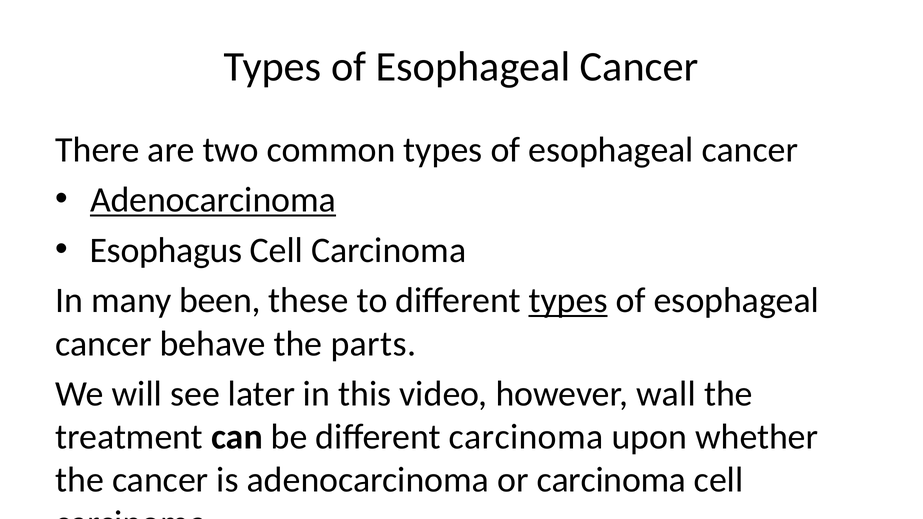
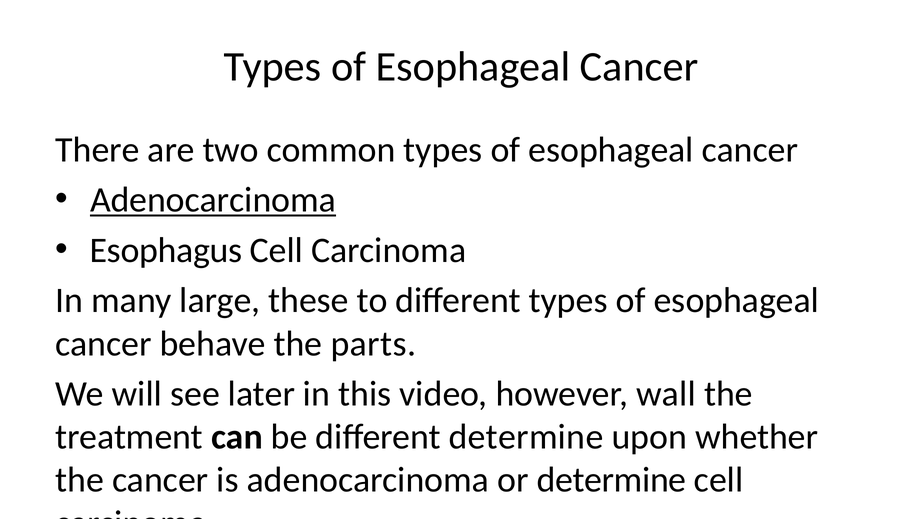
been: been -> large
types at (568, 301) underline: present -> none
different carcinoma: carcinoma -> determine
or carcinoma: carcinoma -> determine
